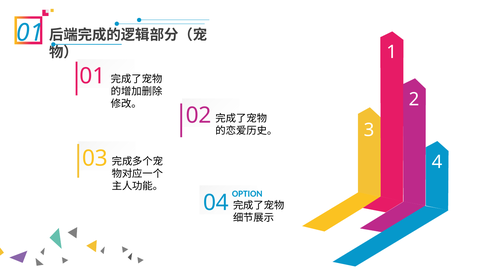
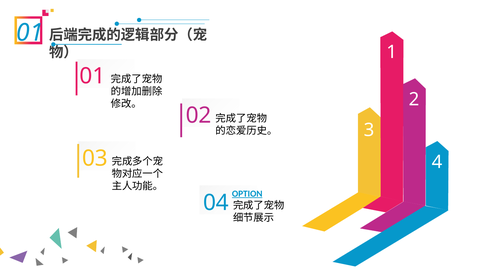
OPTION underline: none -> present
